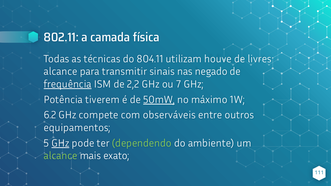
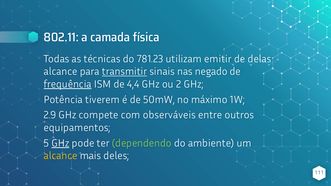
804.11: 804.11 -> 781.23
houve: houve -> emitir
livres: livres -> delas
transmitir underline: none -> present
2,2: 2,2 -> 4,4
7: 7 -> 2
50mW underline: present -> none
6.2: 6.2 -> 2.9
alcance at (61, 156) colour: light green -> yellow
exato: exato -> deles
